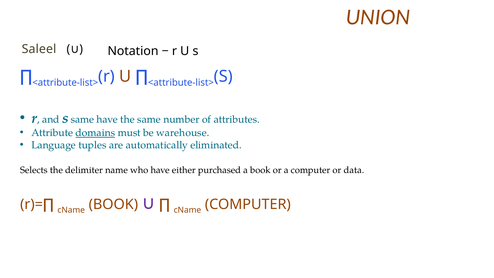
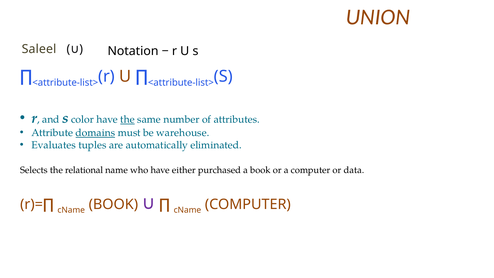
s same: same -> color
the at (127, 120) underline: none -> present
Language: Language -> Evaluates
delimiter: delimiter -> relational
